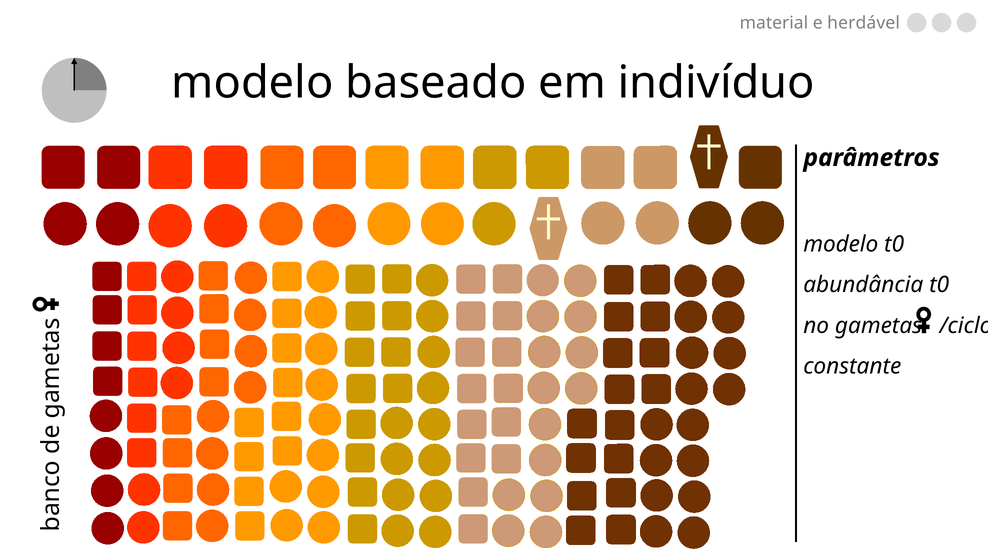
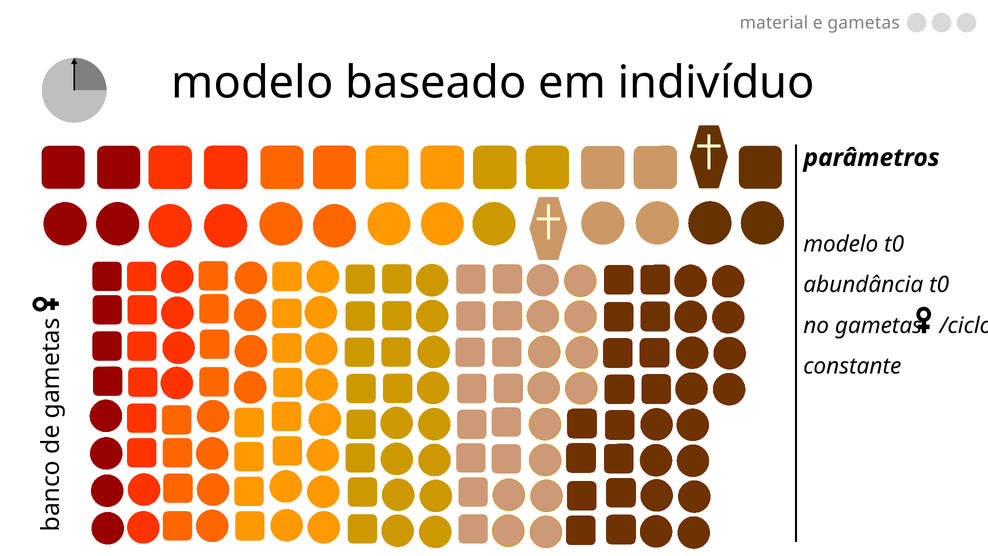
e herdável: herdável -> gametas
